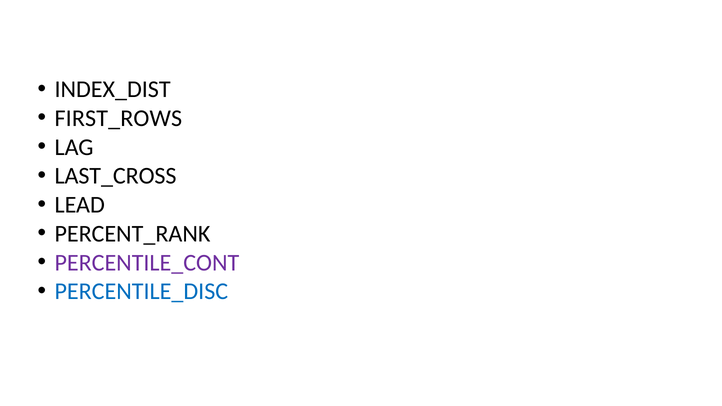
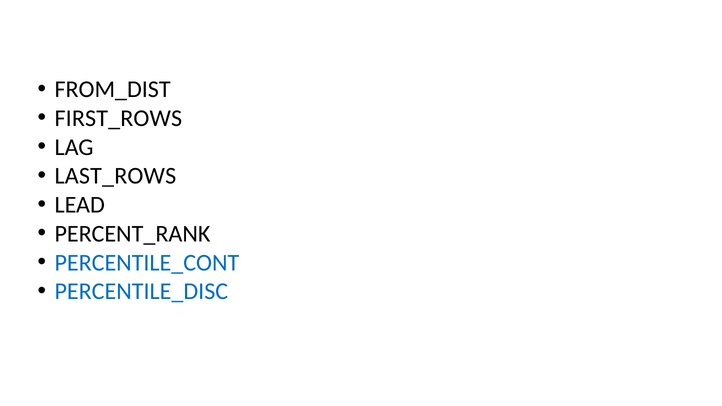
INDEX_DIST: INDEX_DIST -> FROM_DIST
LAST_CROSS: LAST_CROSS -> LAST_ROWS
PERCENTILE_CONT colour: purple -> blue
